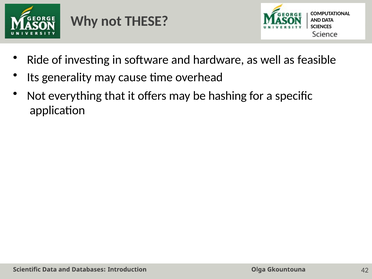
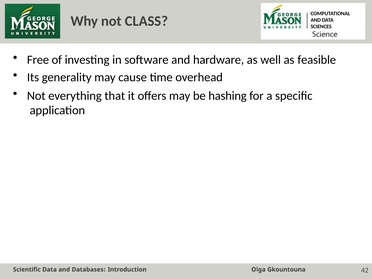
THESE: THESE -> CLASS
Ride: Ride -> Free
